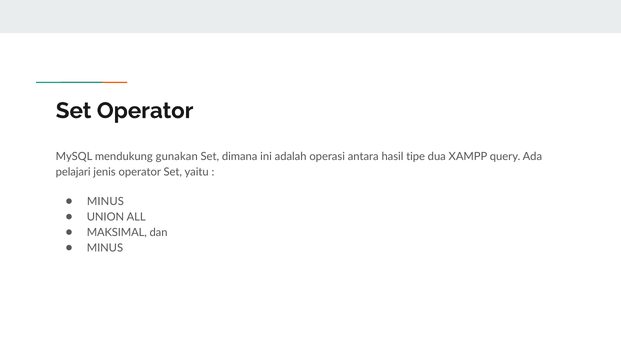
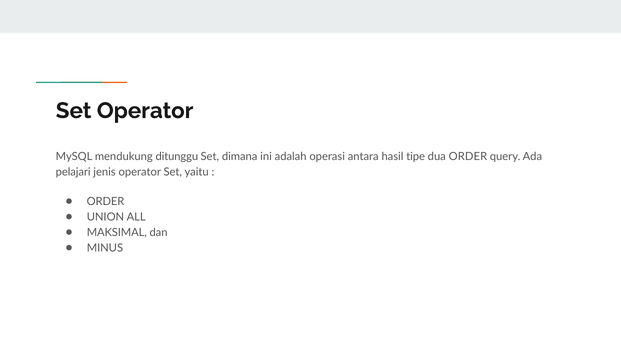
gunakan: gunakan -> ditunggu
dua XAMPP: XAMPP -> ORDER
MINUS at (105, 202): MINUS -> ORDER
